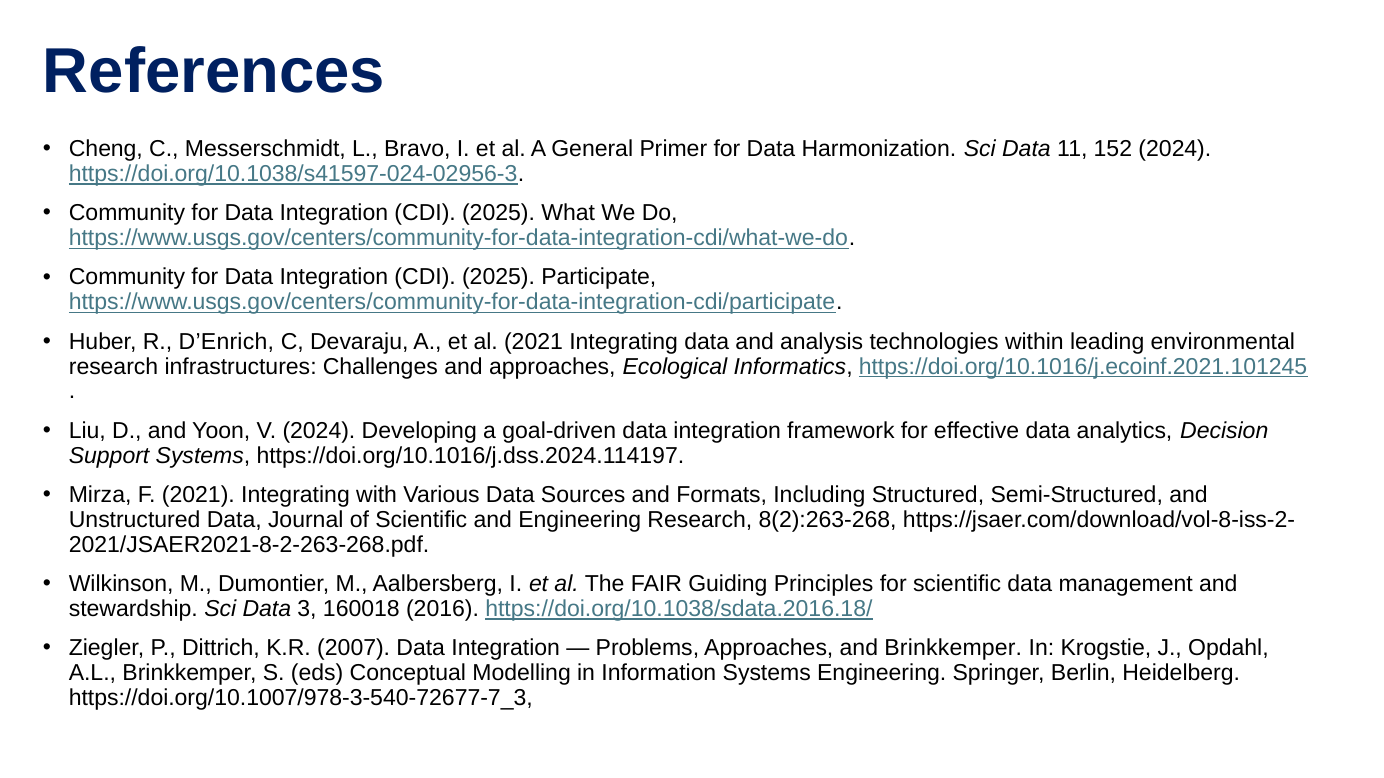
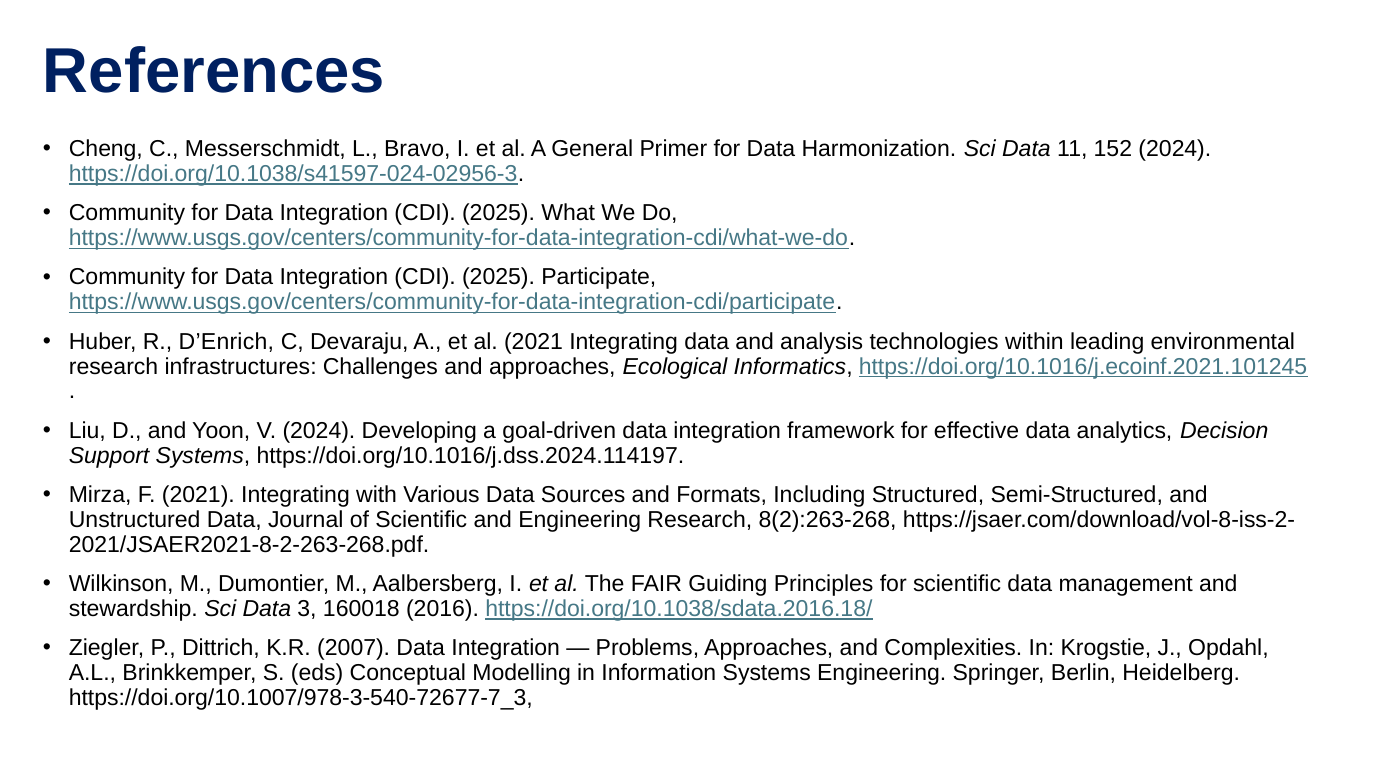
and Brinkkemper: Brinkkemper -> Complexities
